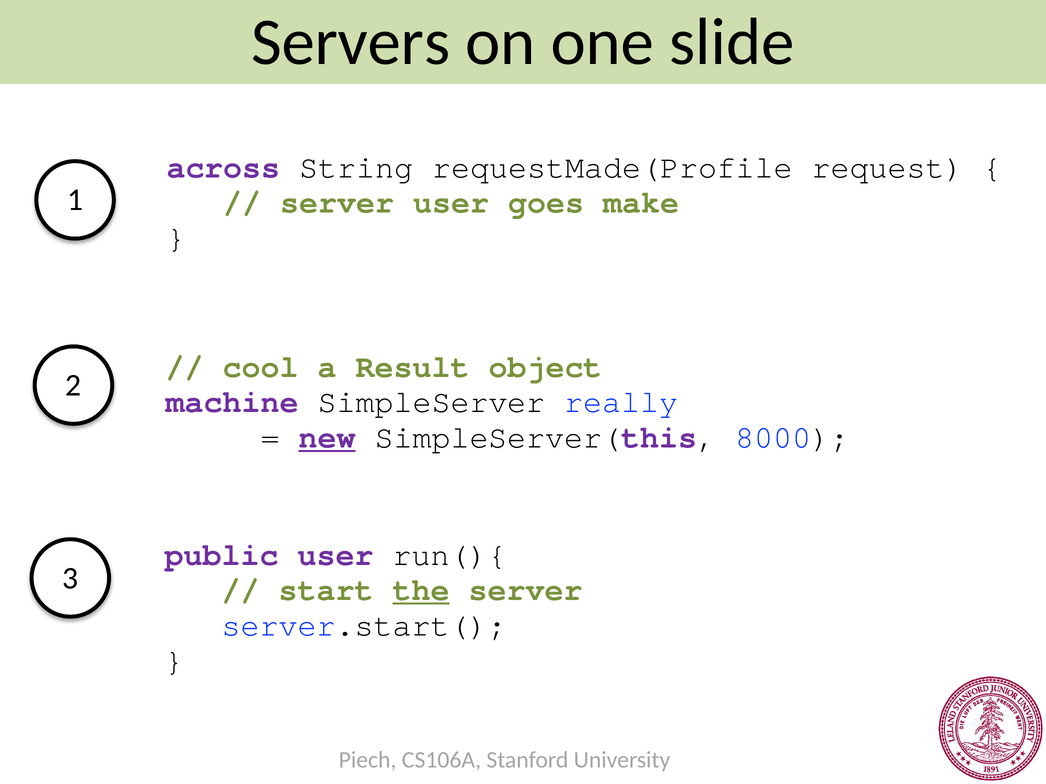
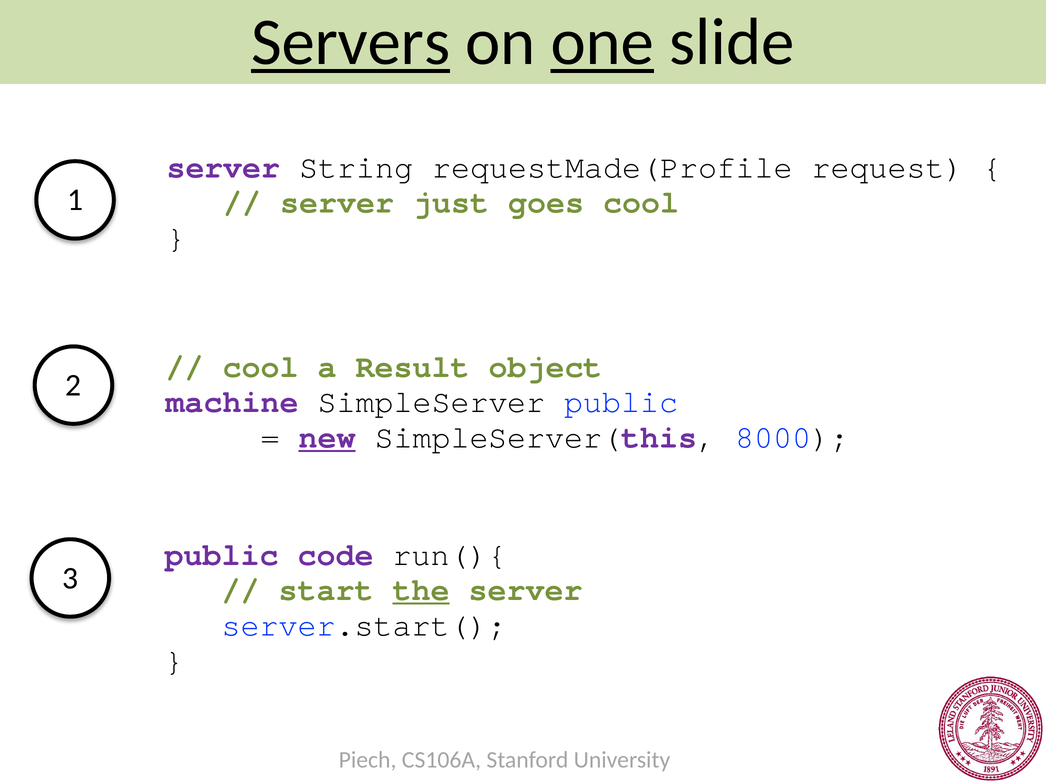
Servers underline: none -> present
one underline: none -> present
across at (223, 167): across -> server
server user: user -> just
goes make: make -> cool
SimpleServer really: really -> public
public user: user -> code
